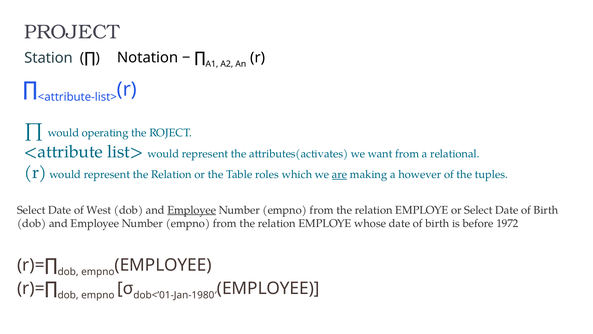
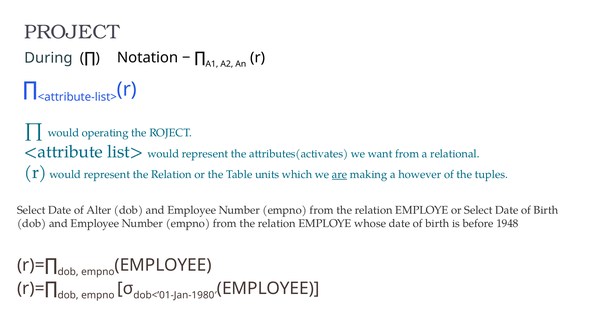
Station: Station -> During
roles: roles -> units
West: West -> Alter
Employee at (192, 210) underline: present -> none
1972: 1972 -> 1948
